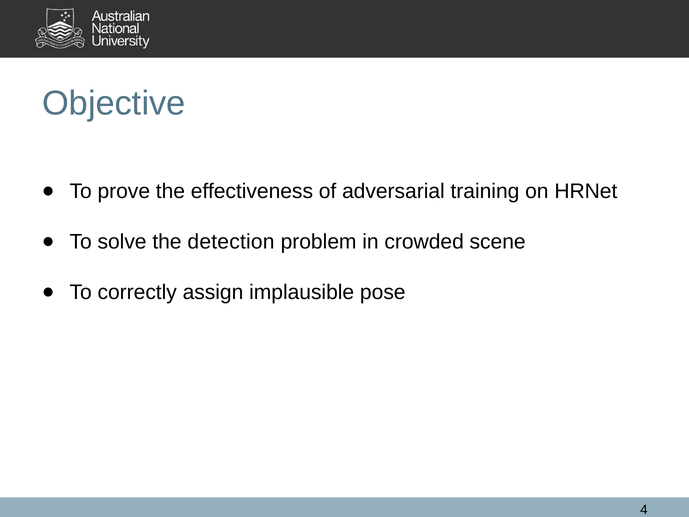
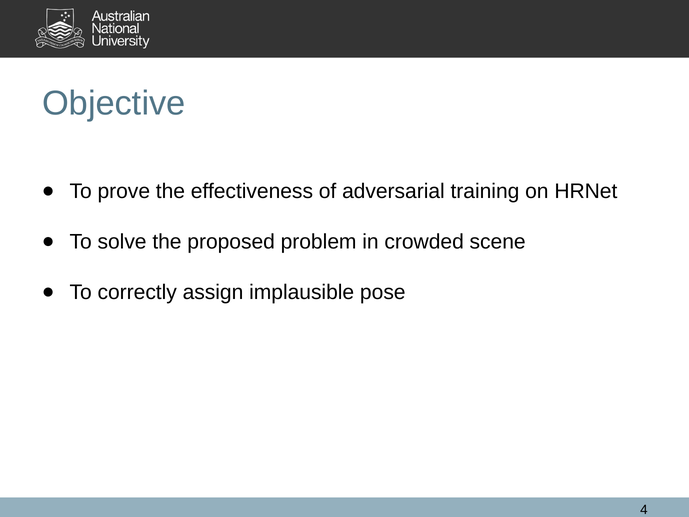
detection: detection -> proposed
